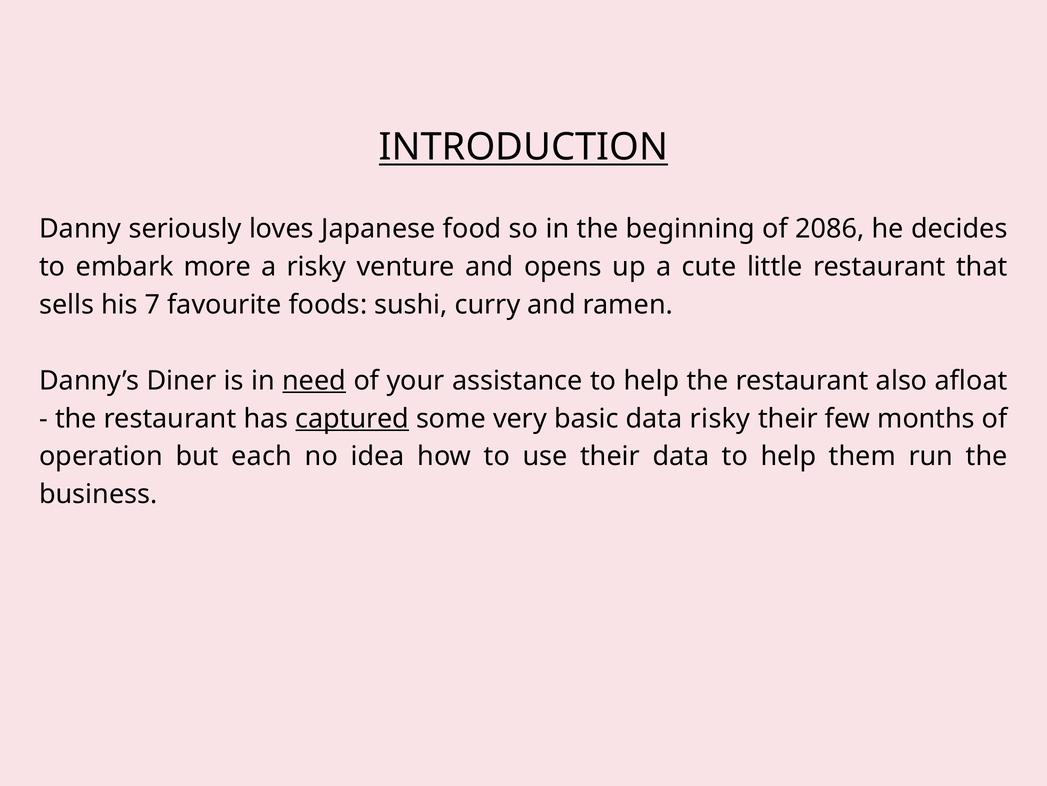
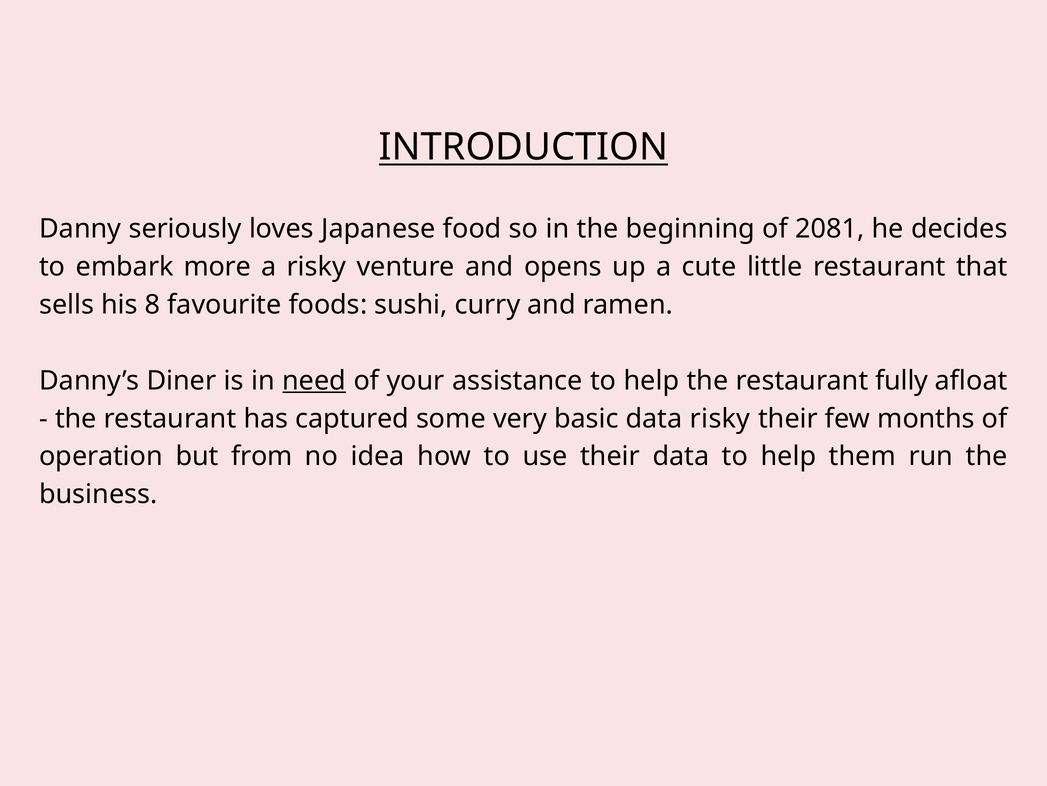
2086: 2086 -> 2081
7: 7 -> 8
also: also -> fully
captured underline: present -> none
each: each -> from
